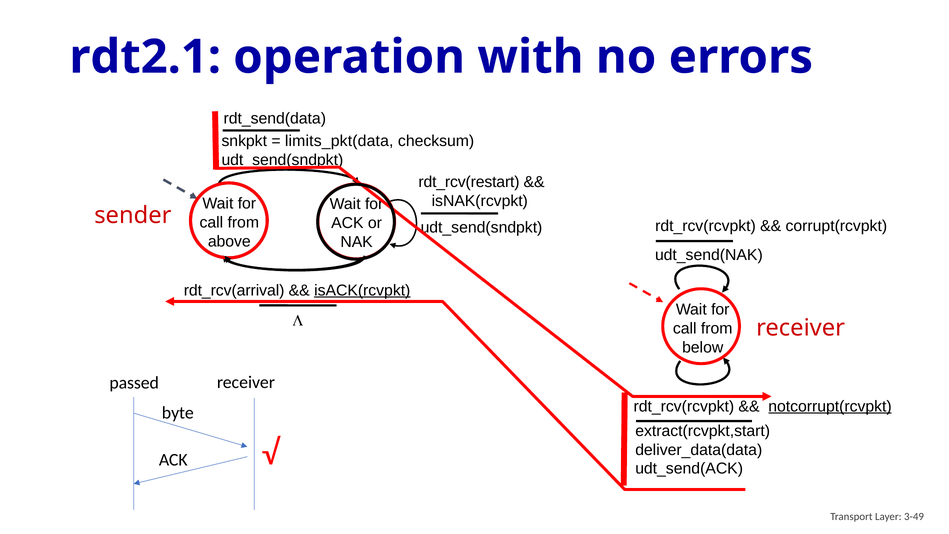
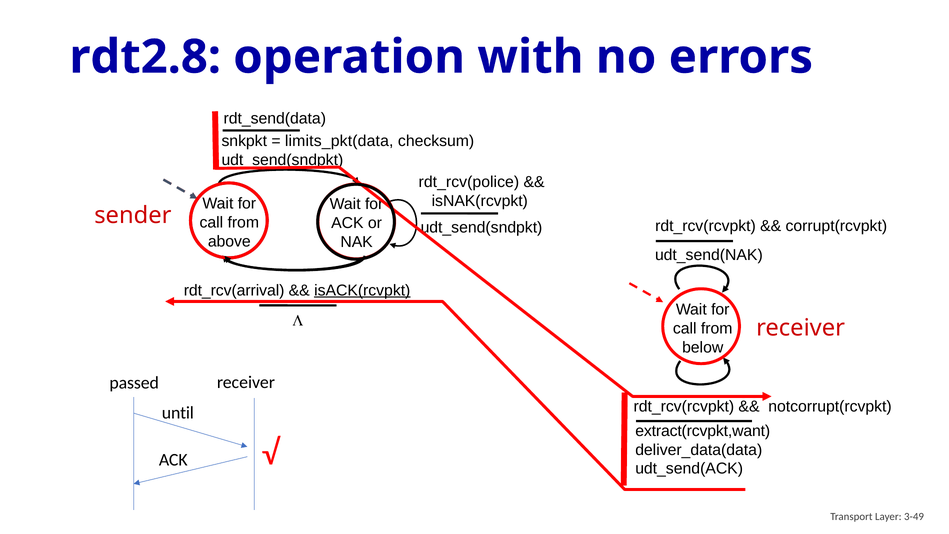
rdt2.1: rdt2.1 -> rdt2.8
rdt_rcv(restart: rdt_rcv(restart -> rdt_rcv(police
notcorrupt(rcvpkt underline: present -> none
byte: byte -> until
extract(rcvpkt,start: extract(rcvpkt,start -> extract(rcvpkt,want
